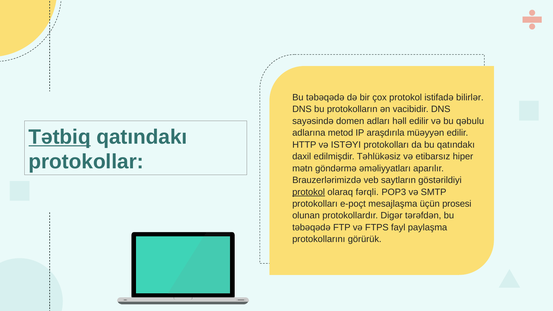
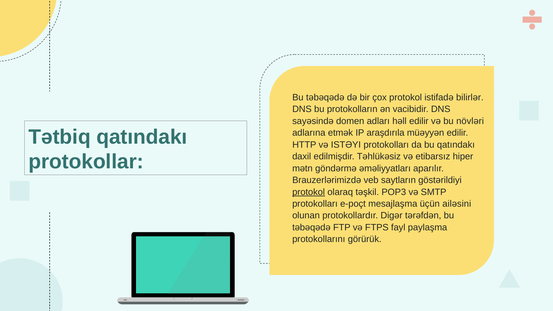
qəbulu: qəbulu -> növləri
Tətbiq underline: present -> none
metod: metod -> etmək
fərqli: fərqli -> təşkil
prosesi: prosesi -> ailəsini
